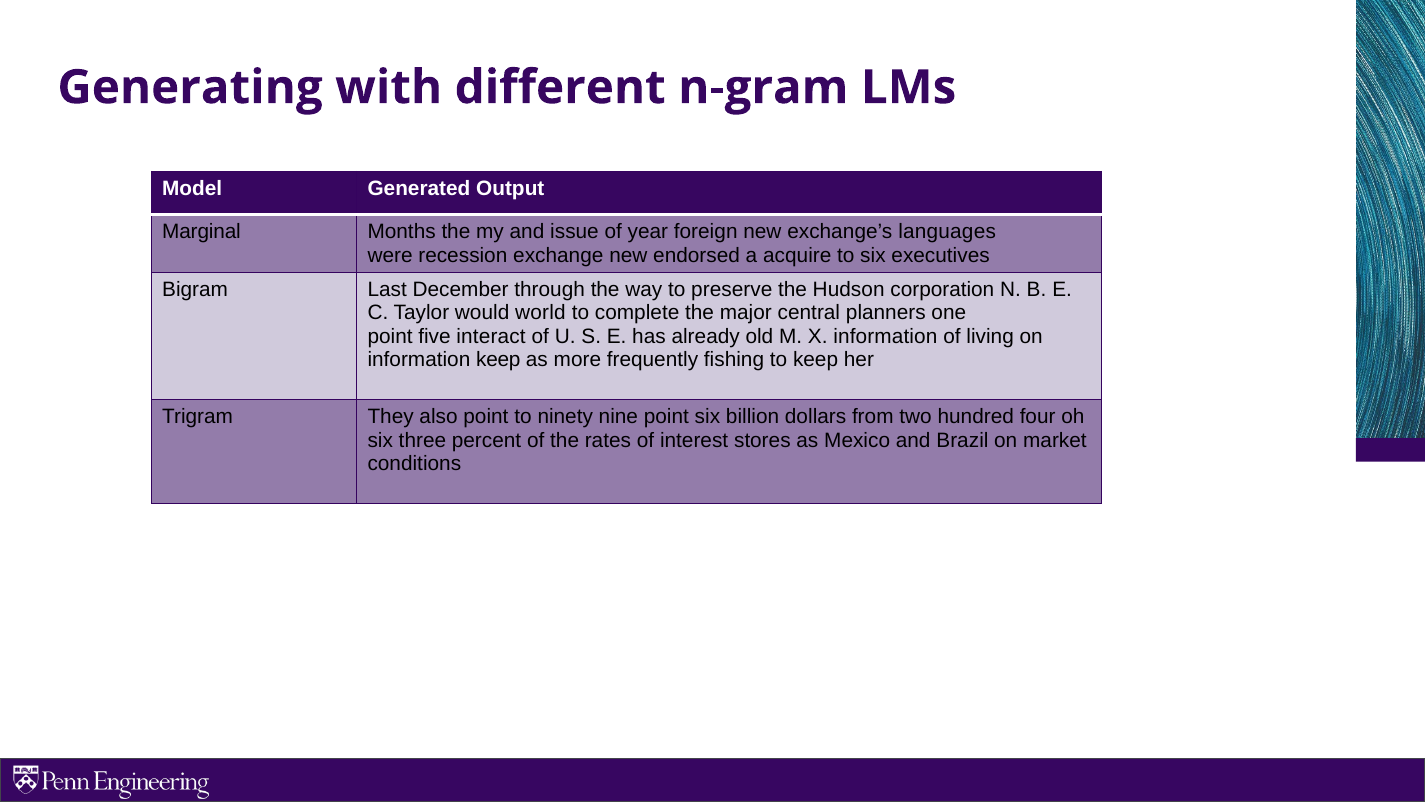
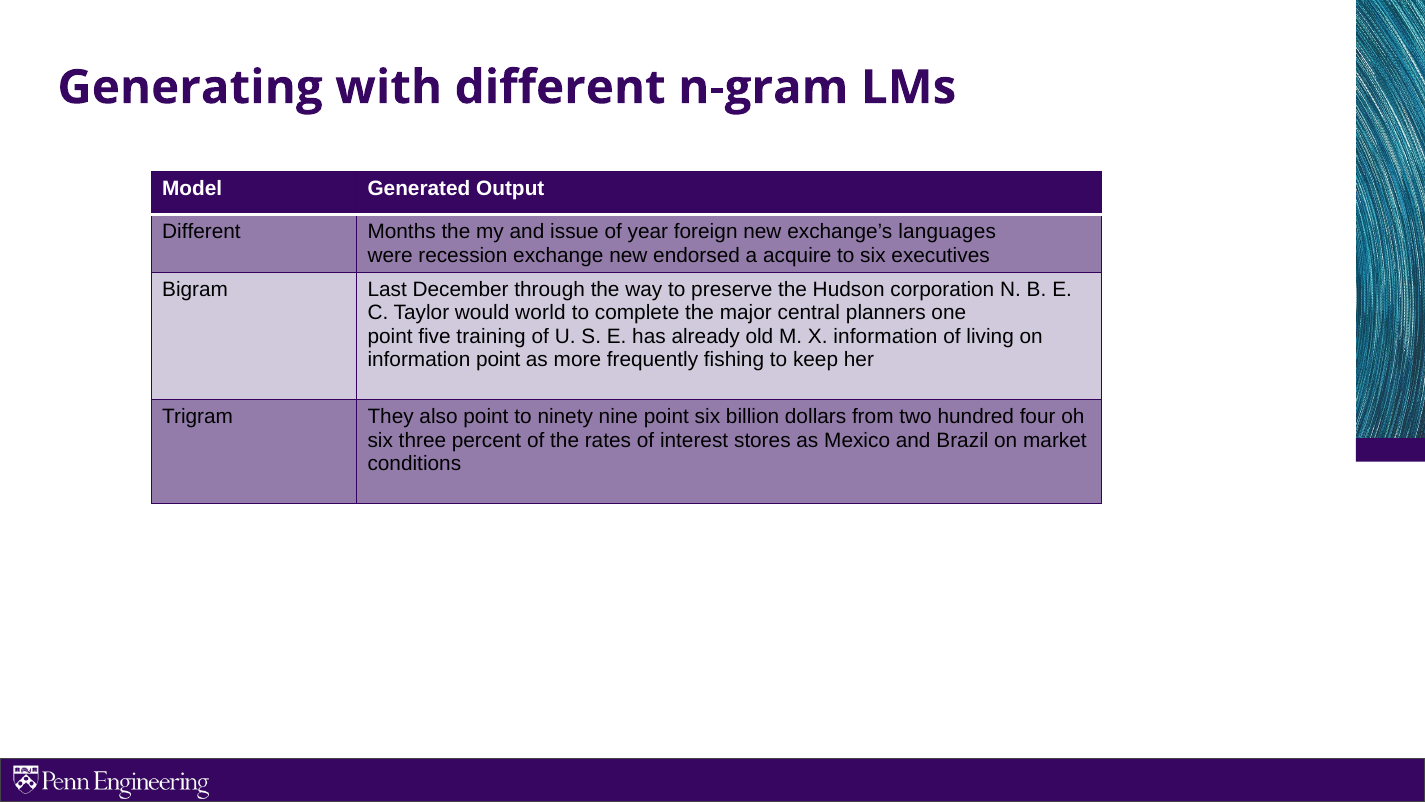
Marginal at (201, 232): Marginal -> Different
interact: interact -> training
information keep: keep -> point
